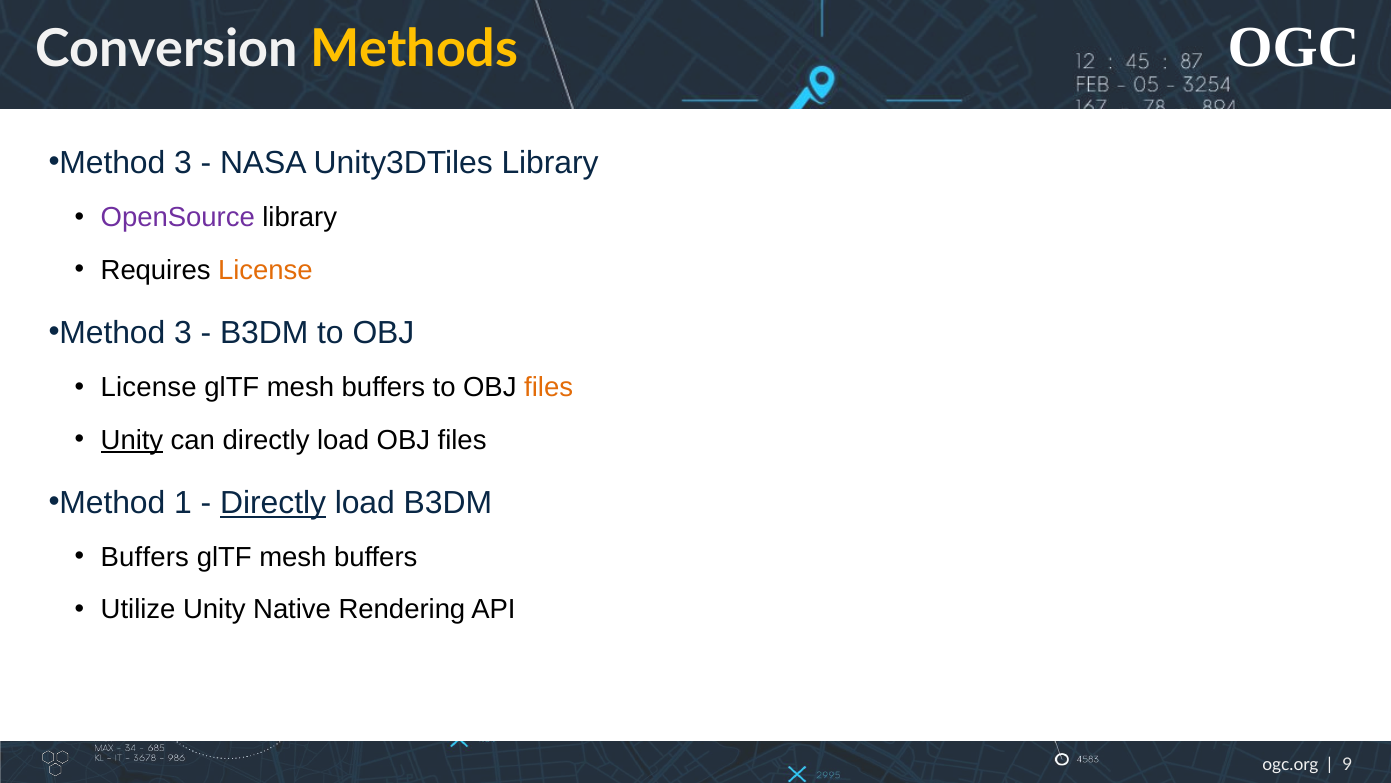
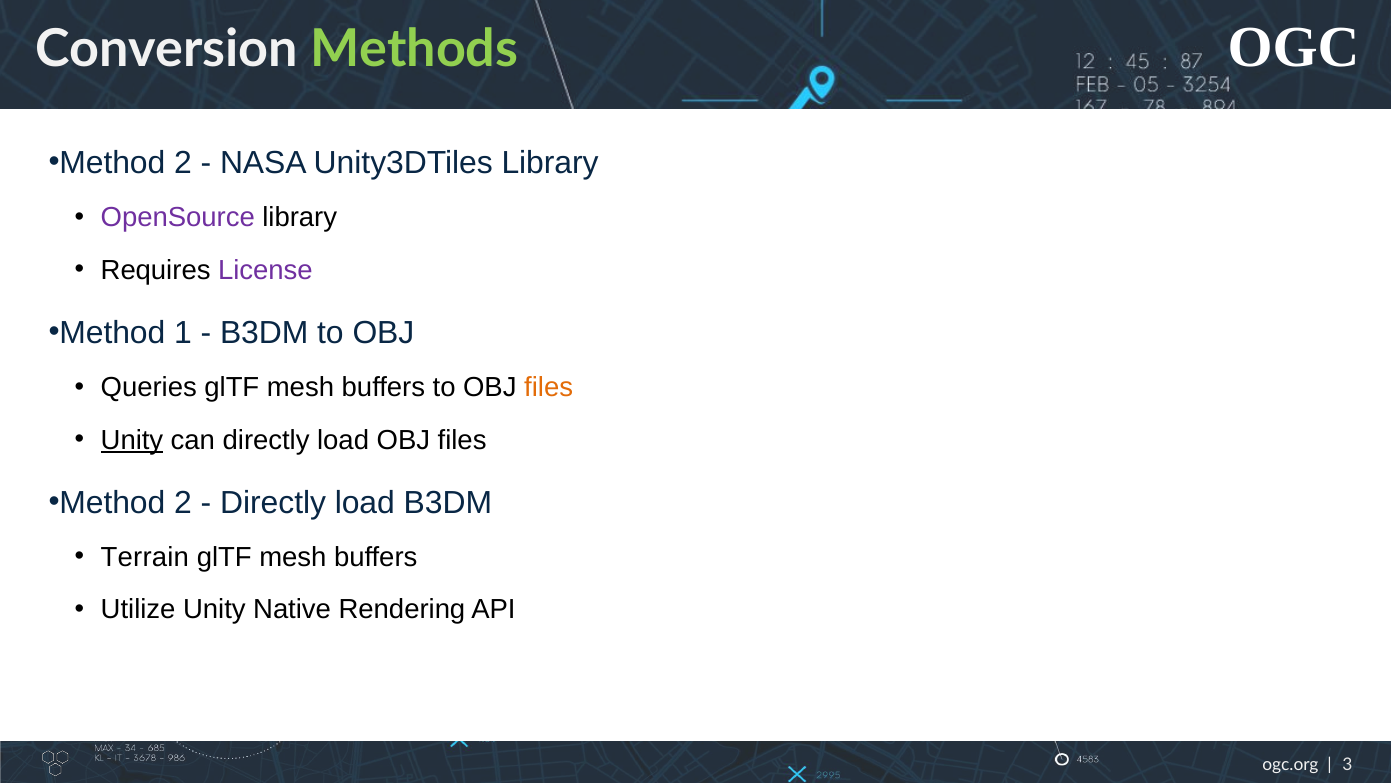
Methods colour: yellow -> light green
3 at (183, 163): 3 -> 2
License at (265, 270) colour: orange -> purple
3 at (183, 333): 3 -> 1
License at (149, 387): License -> Queries
1 at (183, 503): 1 -> 2
Directly at (273, 503) underline: present -> none
Buffers at (145, 557): Buffers -> Terrain
9: 9 -> 3
